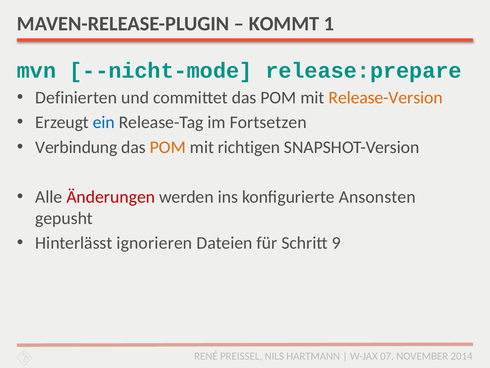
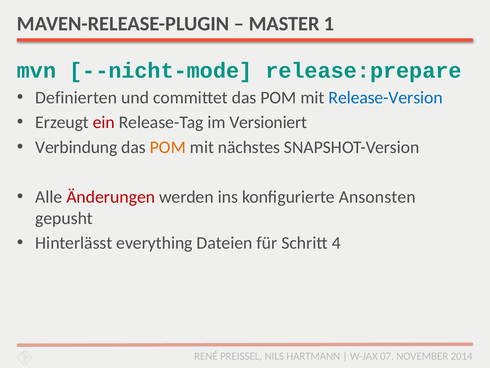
KOMMT: KOMMT -> MASTER
Release-Version colour: orange -> blue
ein colour: blue -> red
Fortsetzen: Fortsetzen -> Versioniert
richtigen: richtigen -> nächstes
ignorieren: ignorieren -> everything
9: 9 -> 4
